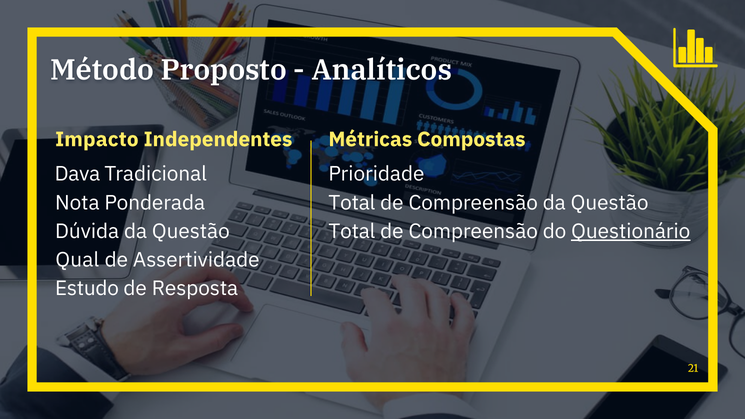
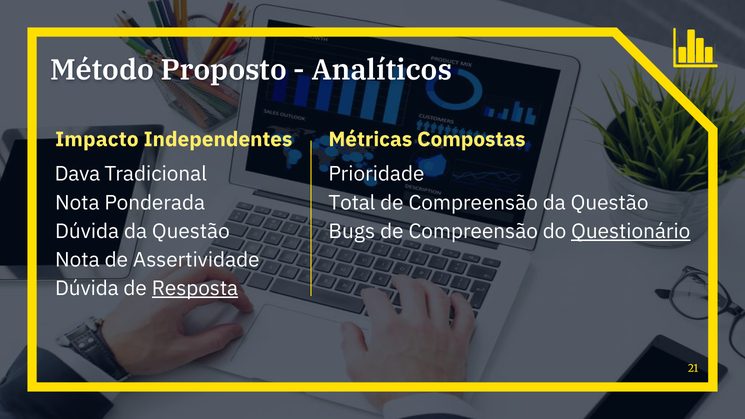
Total at (352, 231): Total -> Bugs
Qual at (77, 260): Qual -> Nota
Estudo at (87, 288): Estudo -> Dúvida
Resposta underline: none -> present
